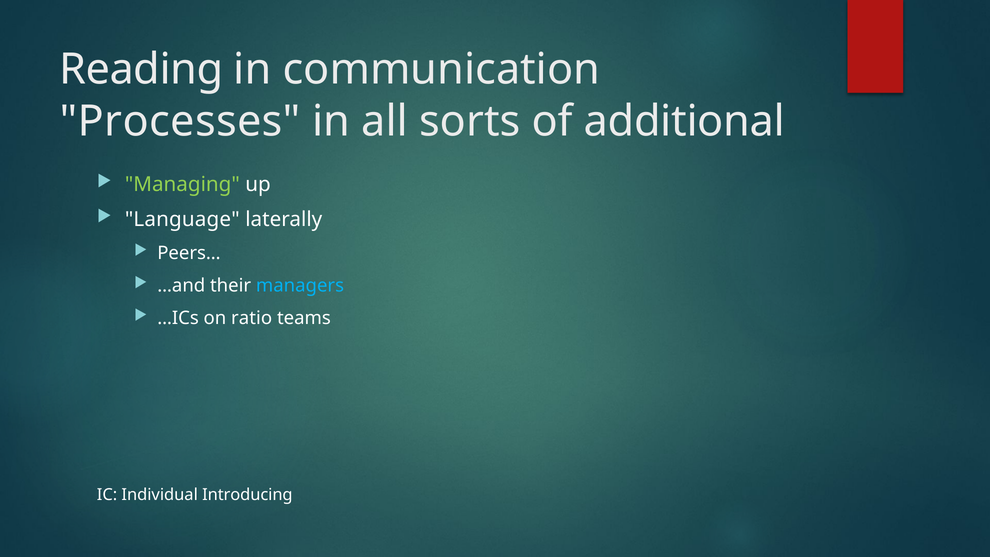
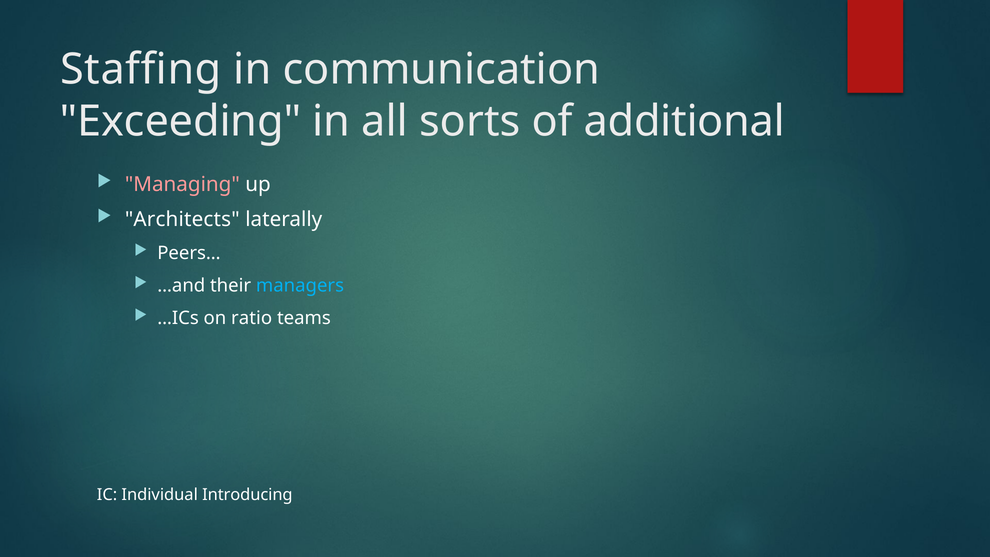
Reading: Reading -> Staffing
Processes: Processes -> Exceeding
Managing colour: light green -> pink
Language: Language -> Architects
